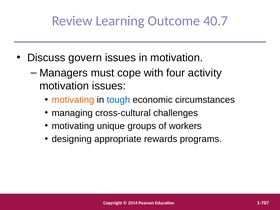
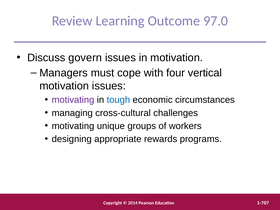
40.7: 40.7 -> 97.0
activity: activity -> vertical
motivating at (73, 100) colour: orange -> purple
